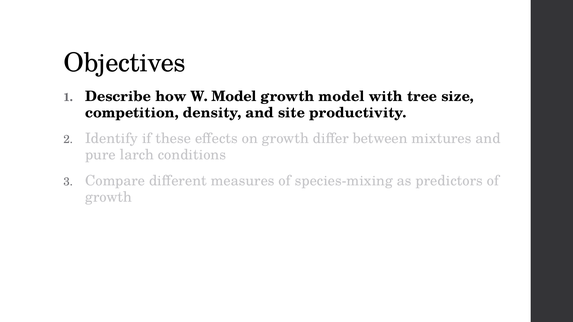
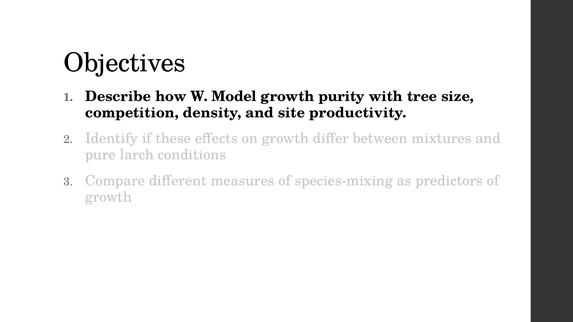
growth model: model -> purity
